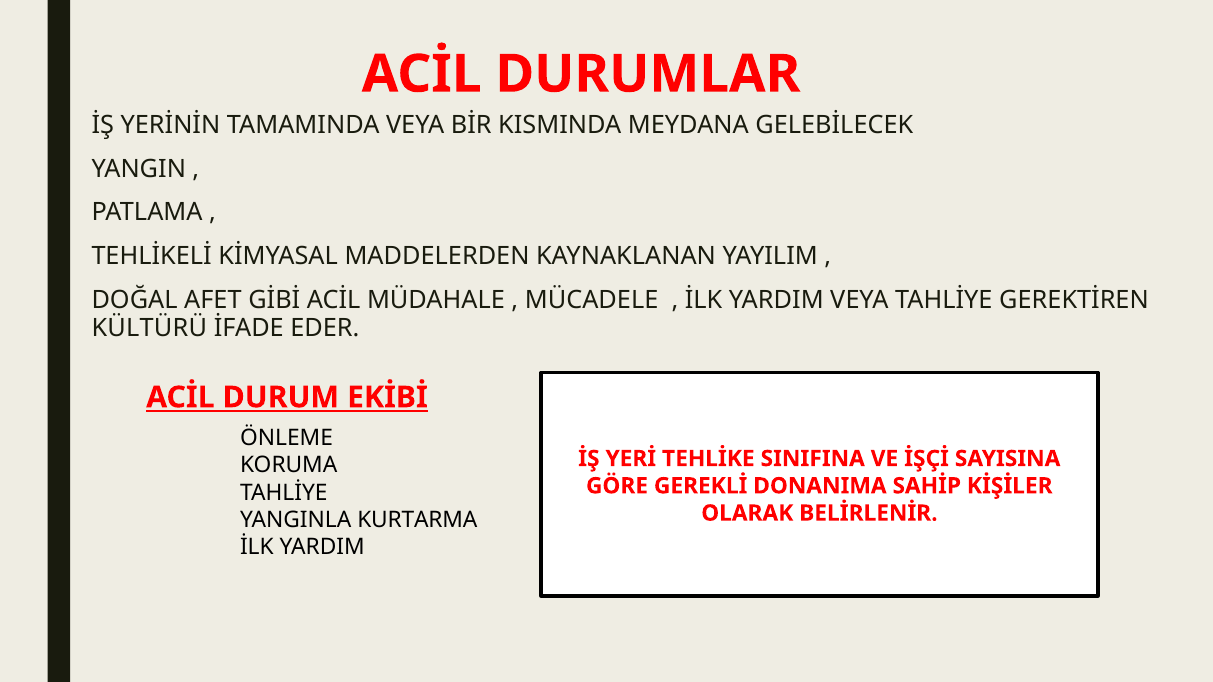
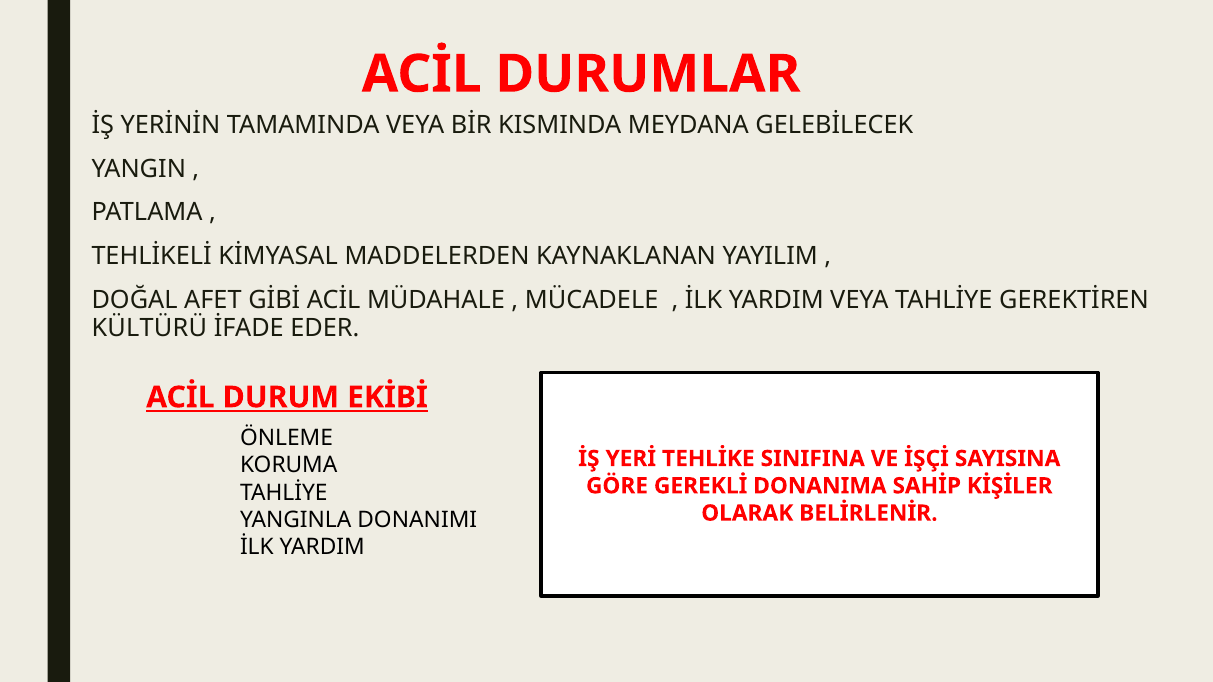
KURTARMA: KURTARMA -> DONANIMI
